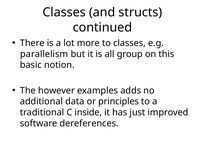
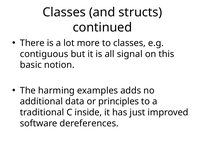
parallelism: parallelism -> contiguous
group: group -> signal
however: however -> harming
